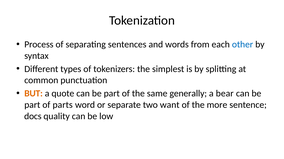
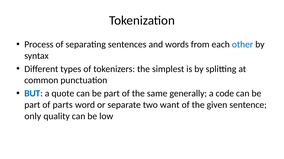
BUT colour: orange -> blue
bear: bear -> code
more: more -> given
docs: docs -> only
